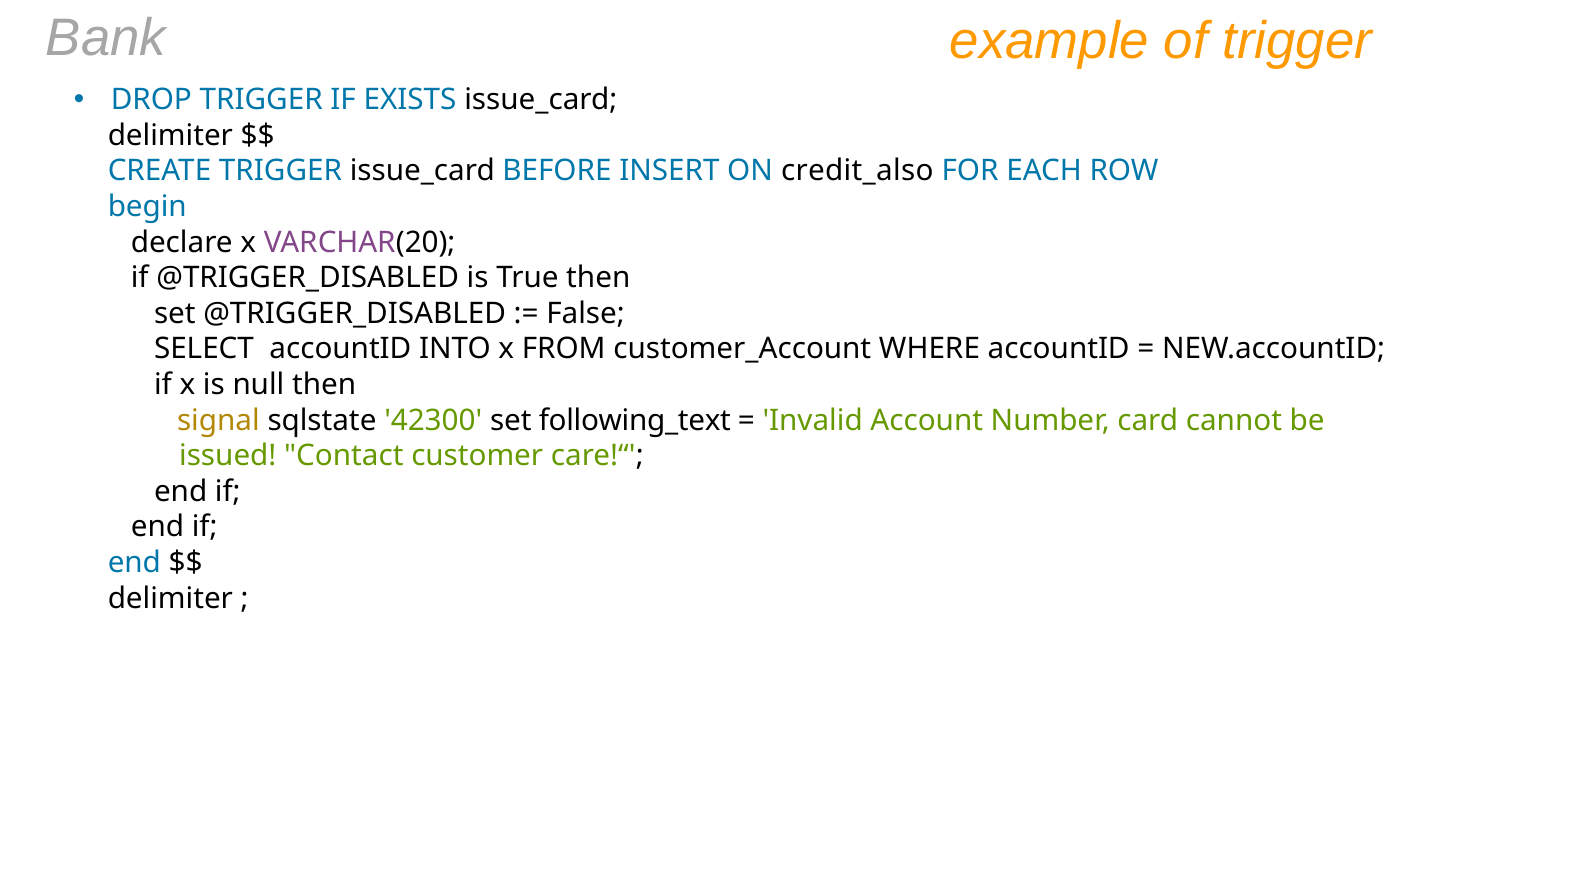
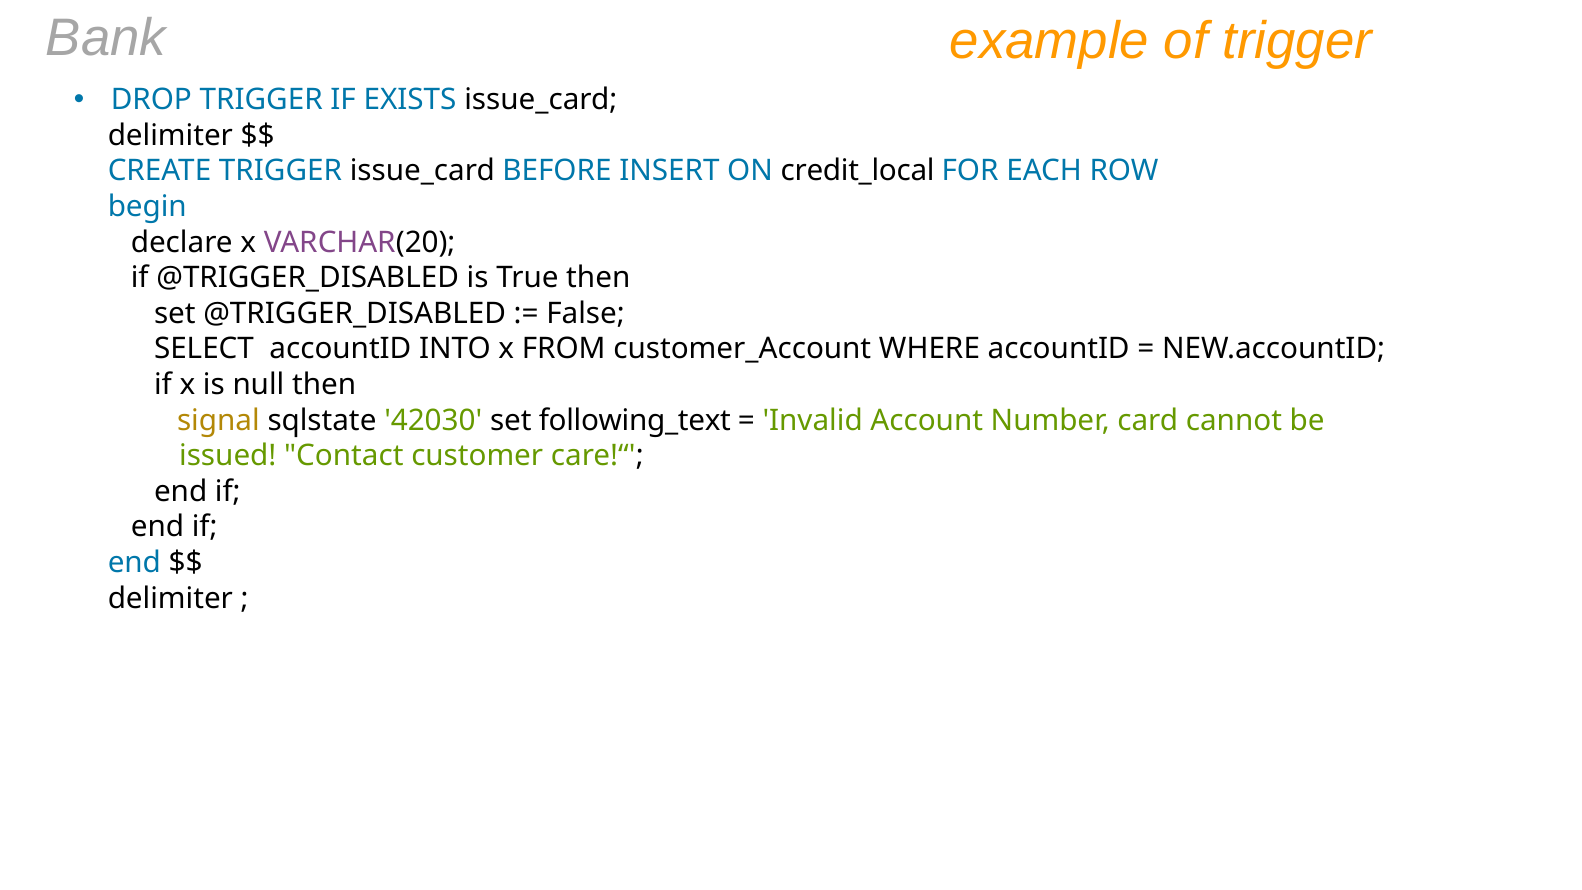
credit_also: credit_also -> credit_local
42300: 42300 -> 42030
